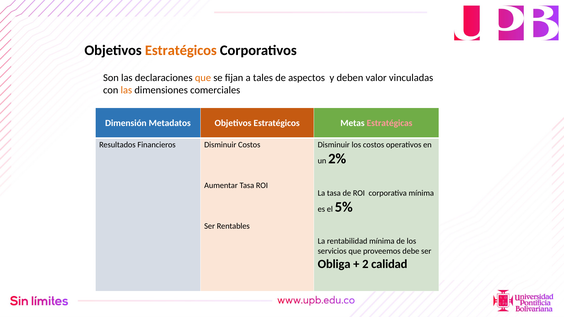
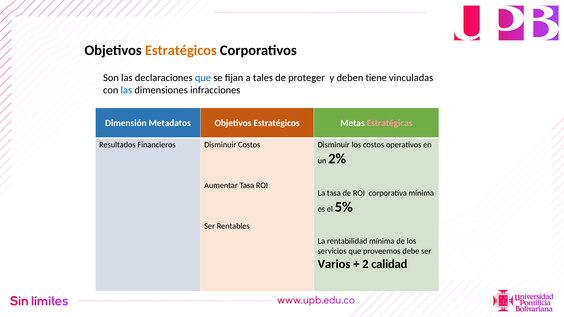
que at (203, 78) colour: orange -> blue
aspectos: aspectos -> proteger
valor: valor -> tiene
las at (126, 90) colour: orange -> blue
comerciales: comerciales -> infracciones
Obliga: Obliga -> Varios
